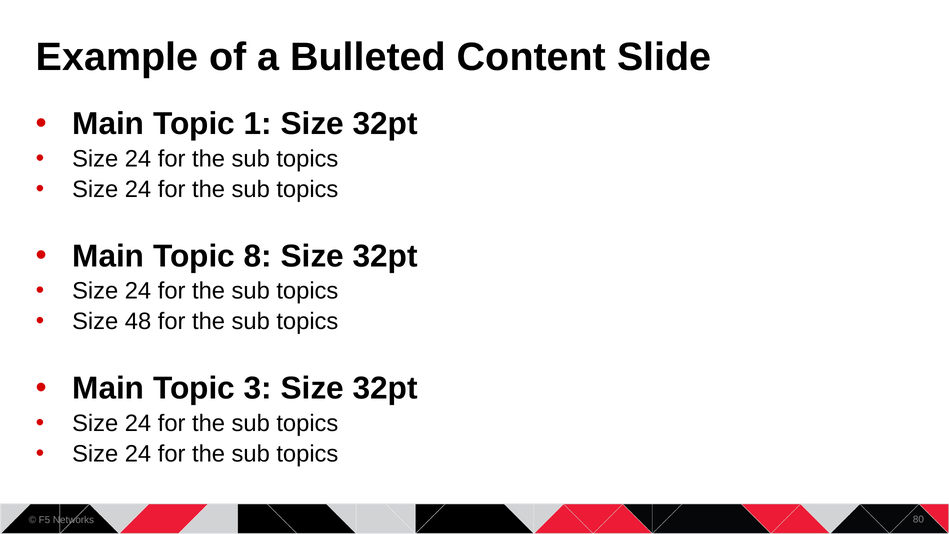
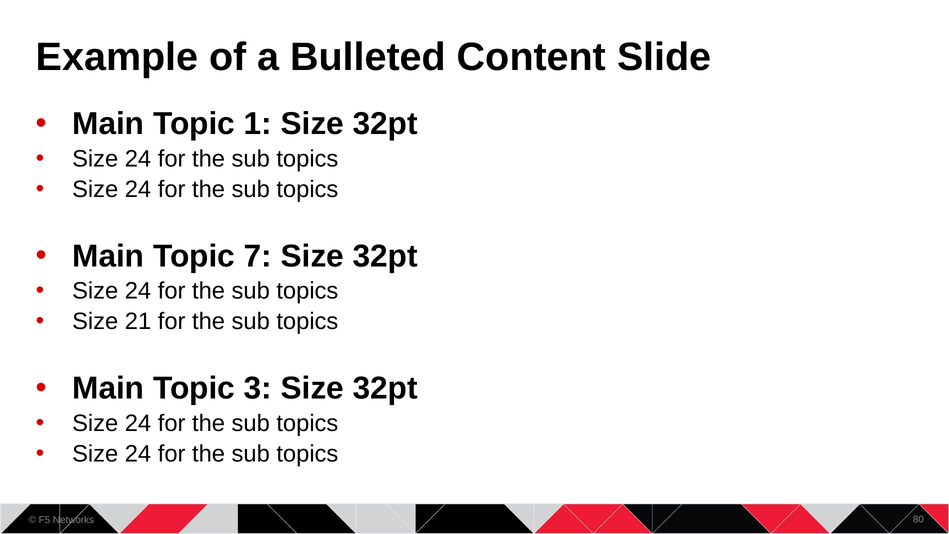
8: 8 -> 7
48: 48 -> 21
